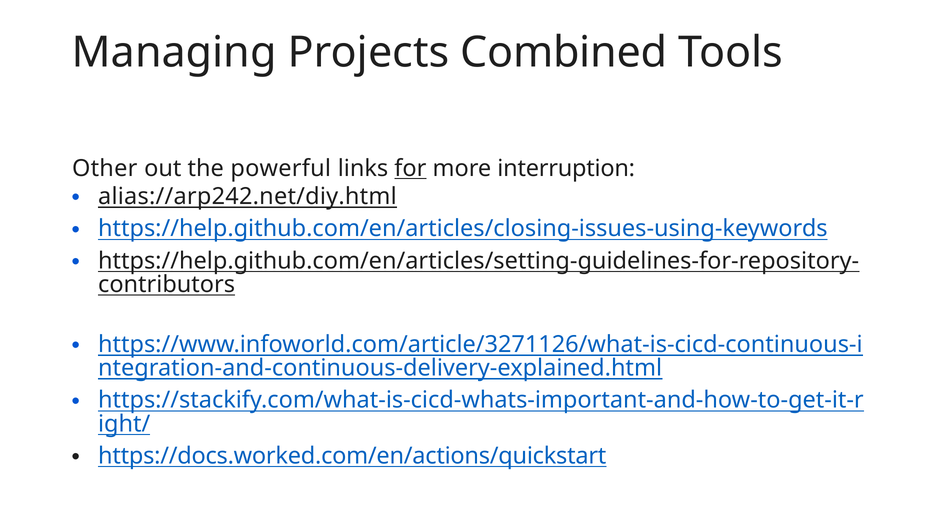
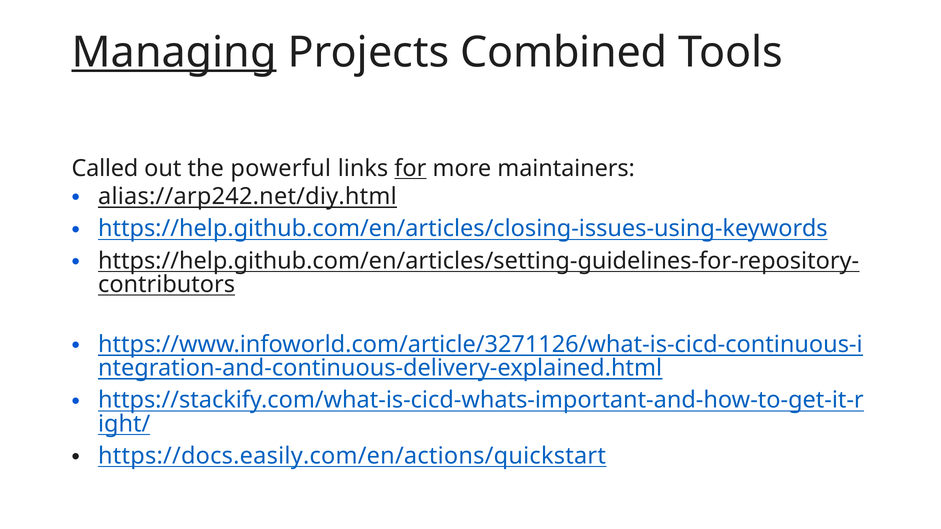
Managing underline: none -> present
Other: Other -> Called
interruption: interruption -> maintainers
https://docs.worked.com/en/actions/quickstart: https://docs.worked.com/en/actions/quickstart -> https://docs.easily.com/en/actions/quickstart
